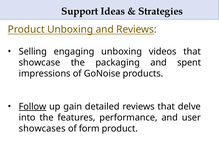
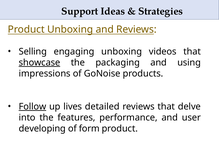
showcase underline: none -> present
spent: spent -> using
gain: gain -> lives
showcases: showcases -> developing
